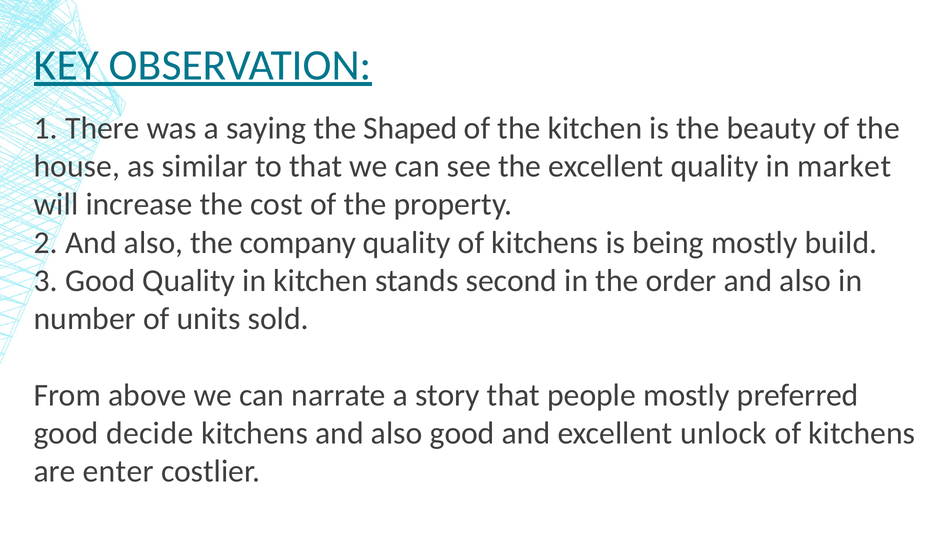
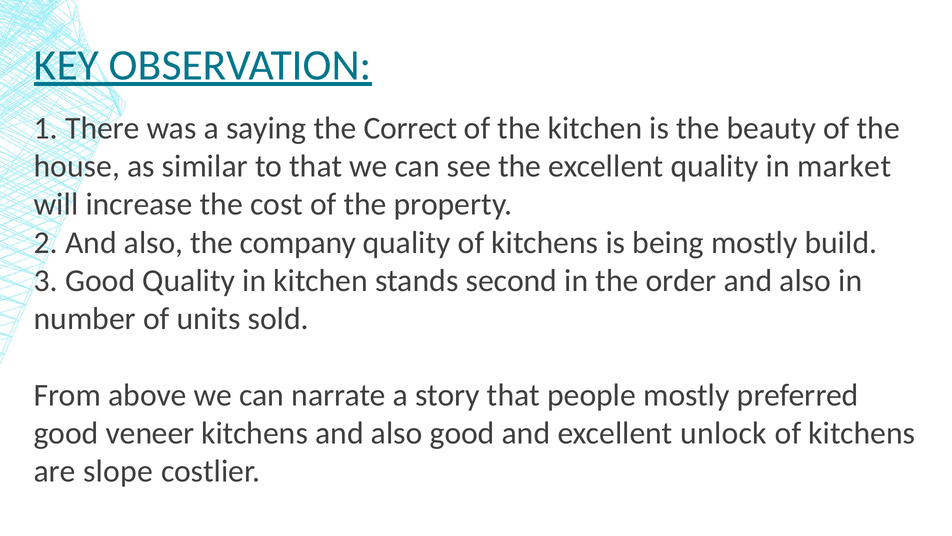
Shaped: Shaped -> Correct
decide: decide -> veneer
enter: enter -> slope
